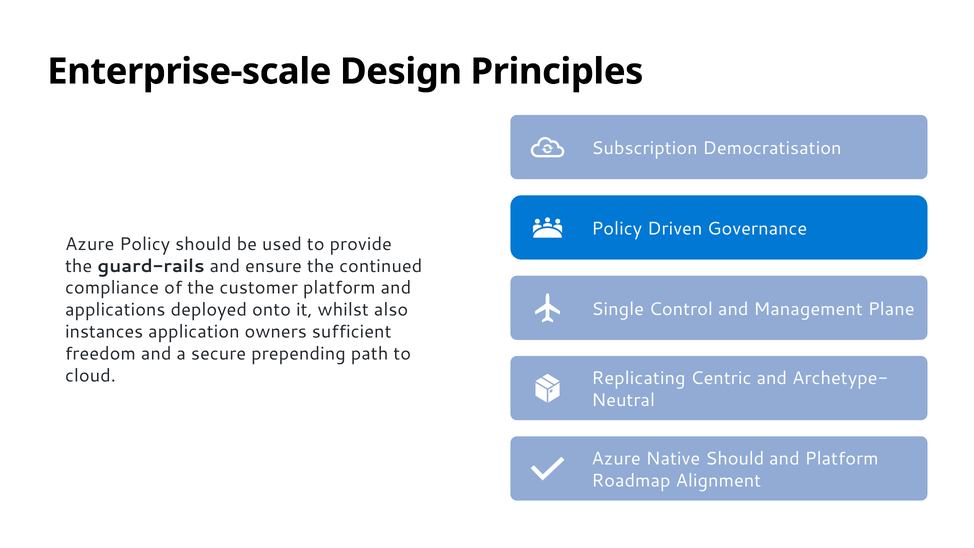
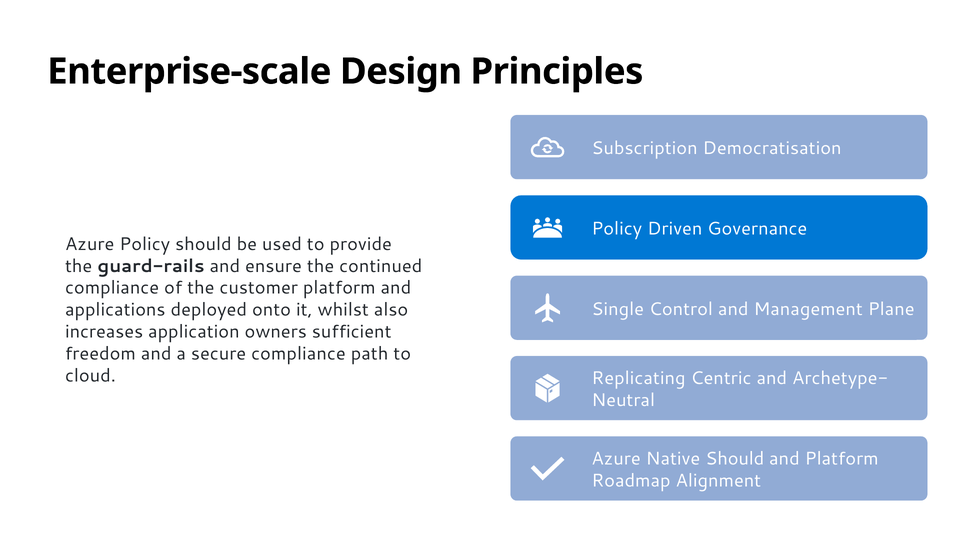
instances: instances -> increases
secure prepending: prepending -> compliance
